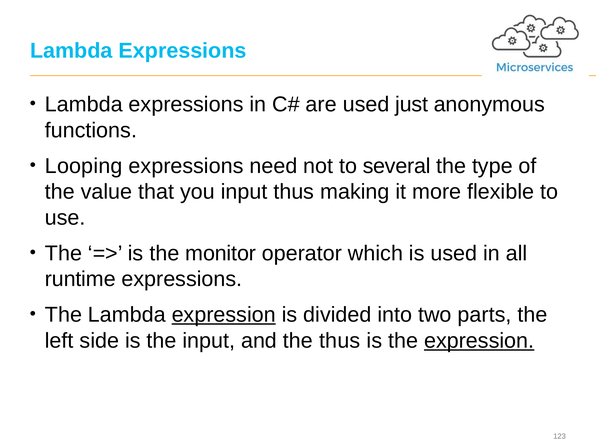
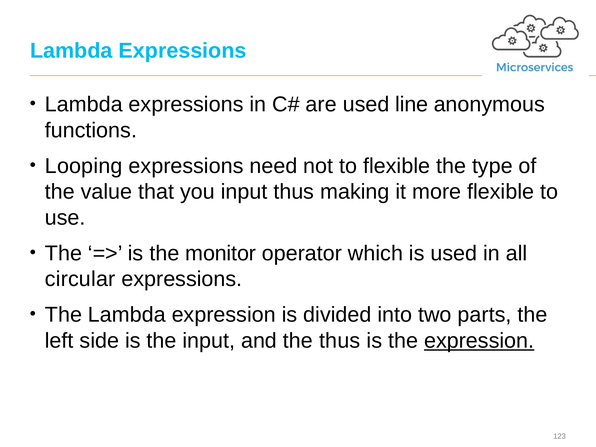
just: just -> line
to several: several -> flexible
runtime: runtime -> circular
expression at (224, 315) underline: present -> none
